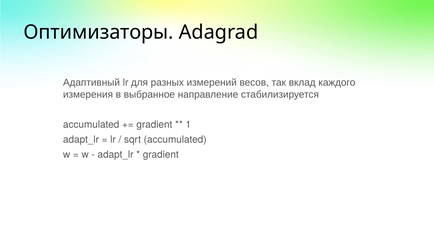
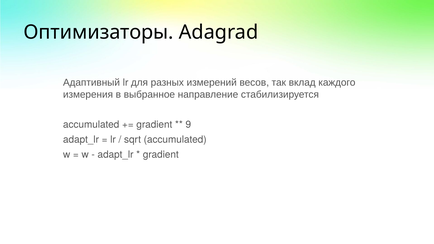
1: 1 -> 9
